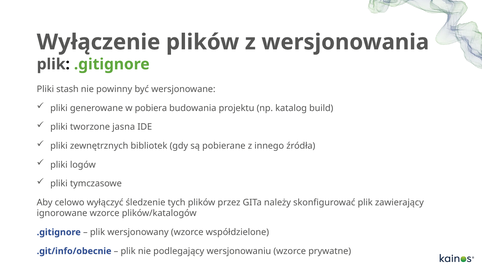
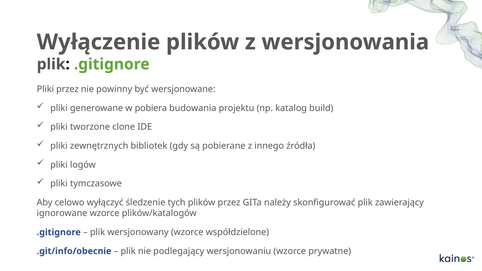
Pliki stash: stash -> przez
jasna: jasna -> clone
